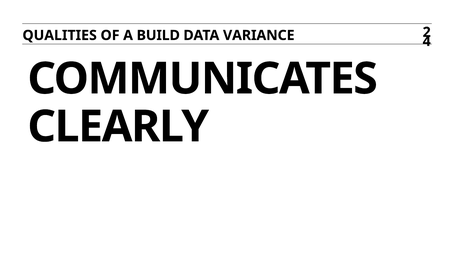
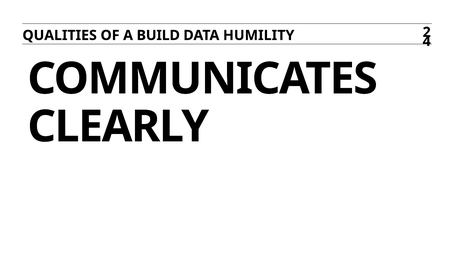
VARIANCE: VARIANCE -> HUMILITY
